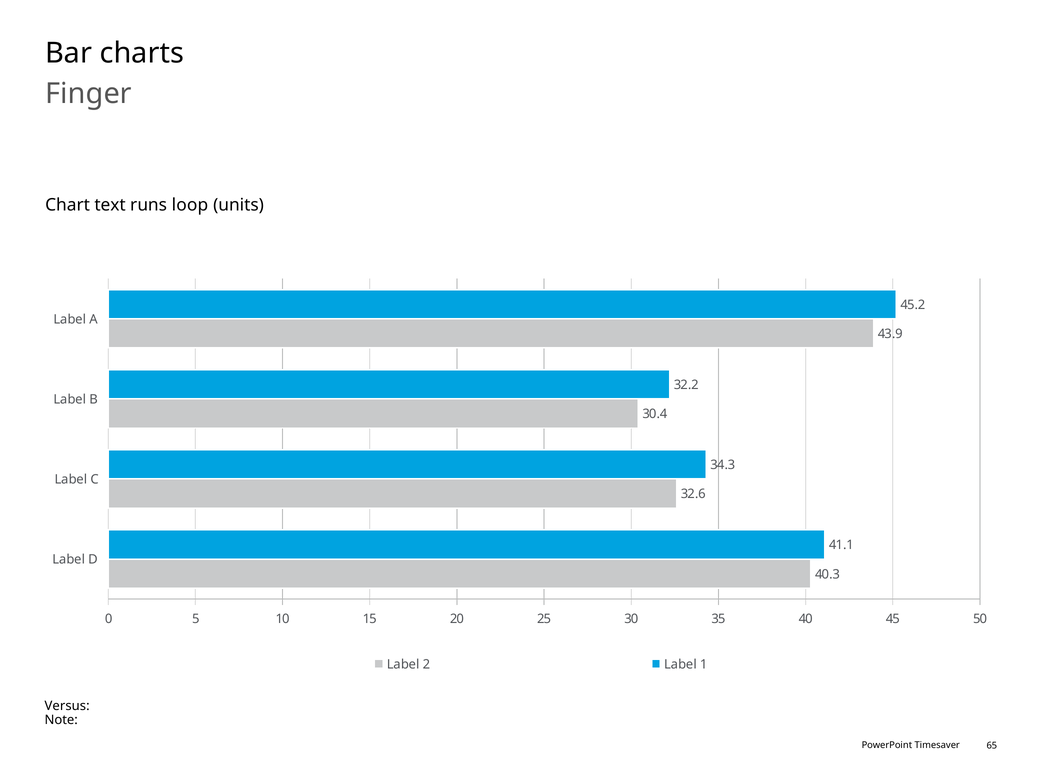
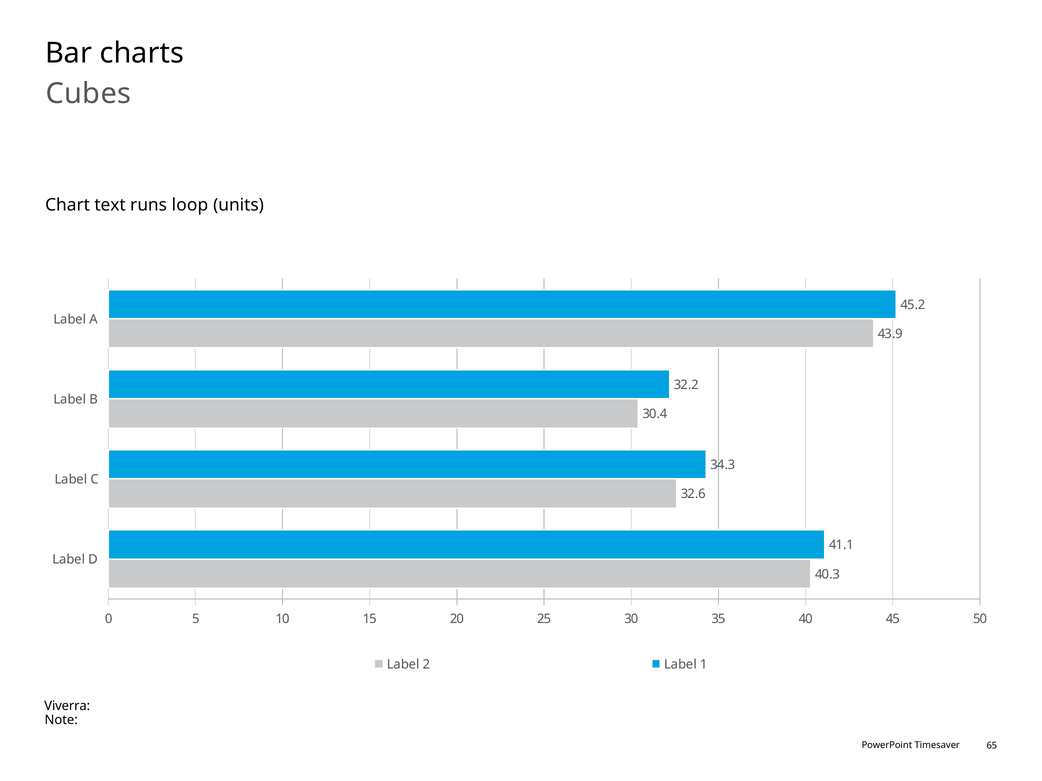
Finger: Finger -> Cubes
Versus: Versus -> Viverra
